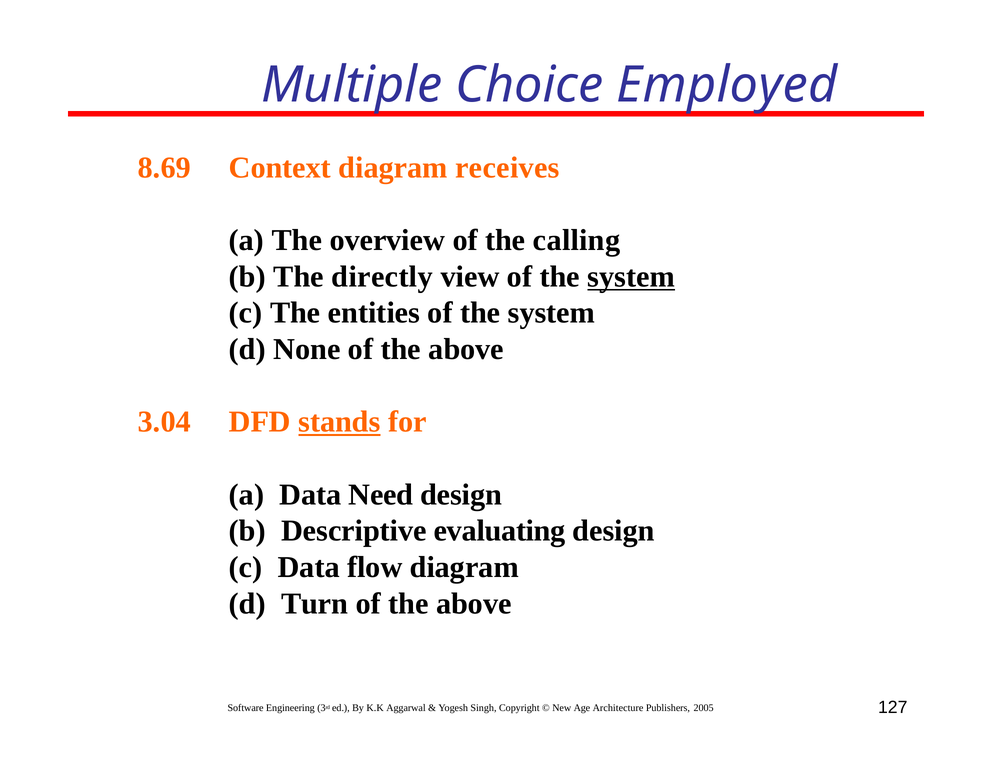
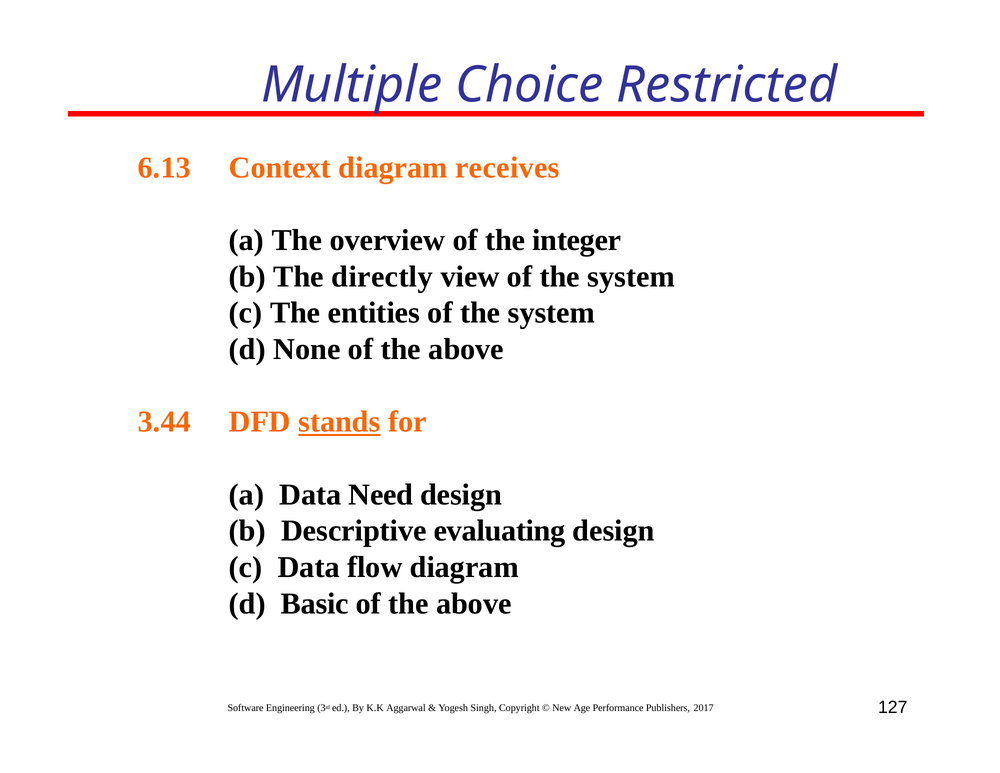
Employed: Employed -> Restricted
8.69: 8.69 -> 6.13
calling: calling -> integer
system at (631, 277) underline: present -> none
3.04: 3.04 -> 3.44
Turn: Turn -> Basic
Architecture: Architecture -> Performance
2005: 2005 -> 2017
